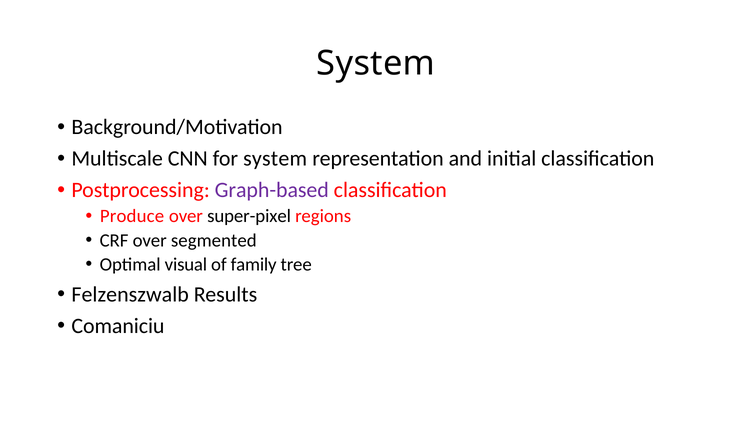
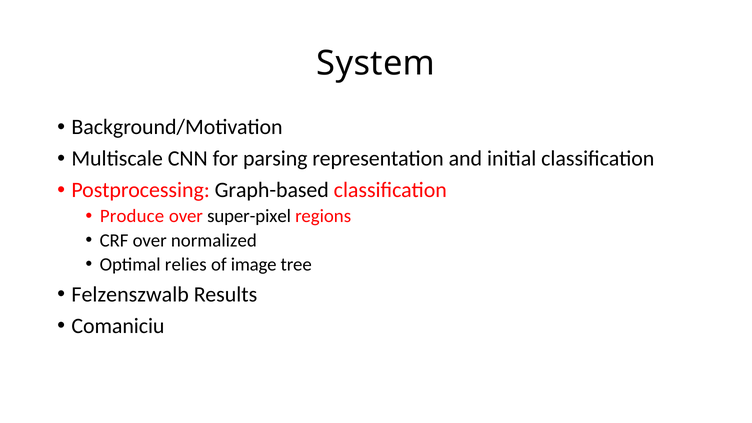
for system: system -> parsing
Graph-based colour: purple -> black
segmented: segmented -> normalized
visual: visual -> relies
family: family -> image
